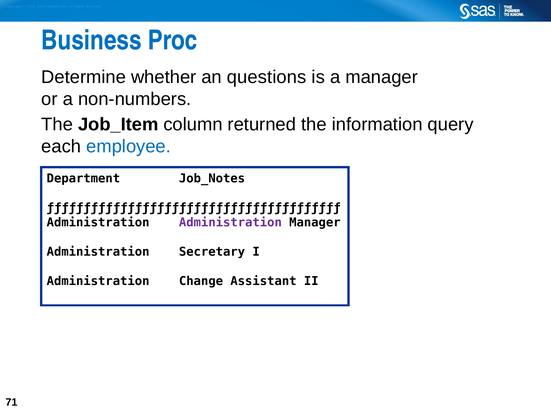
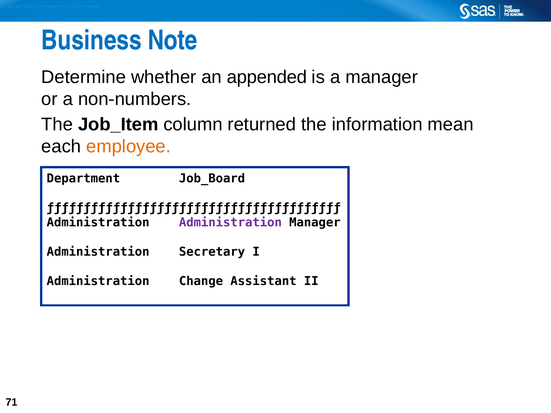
Proc: Proc -> Note
questions: questions -> appended
query: query -> mean
employee colour: blue -> orange
Job_Notes: Job_Notes -> Job_Board
